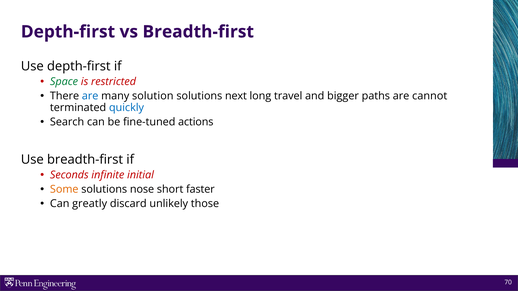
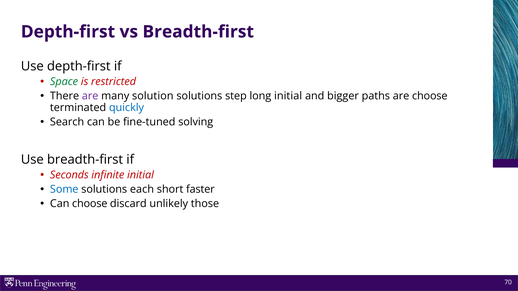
are at (90, 96) colour: blue -> purple
next: next -> step
long travel: travel -> initial
are cannot: cannot -> choose
actions: actions -> solving
Some colour: orange -> blue
nose: nose -> each
Can greatly: greatly -> choose
